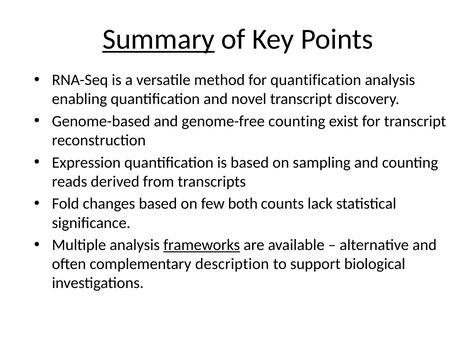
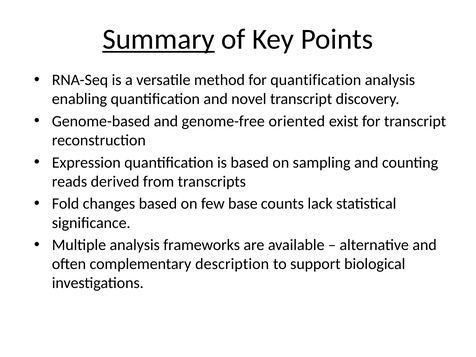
genome-free counting: counting -> oriented
both: both -> base
frameworks underline: present -> none
